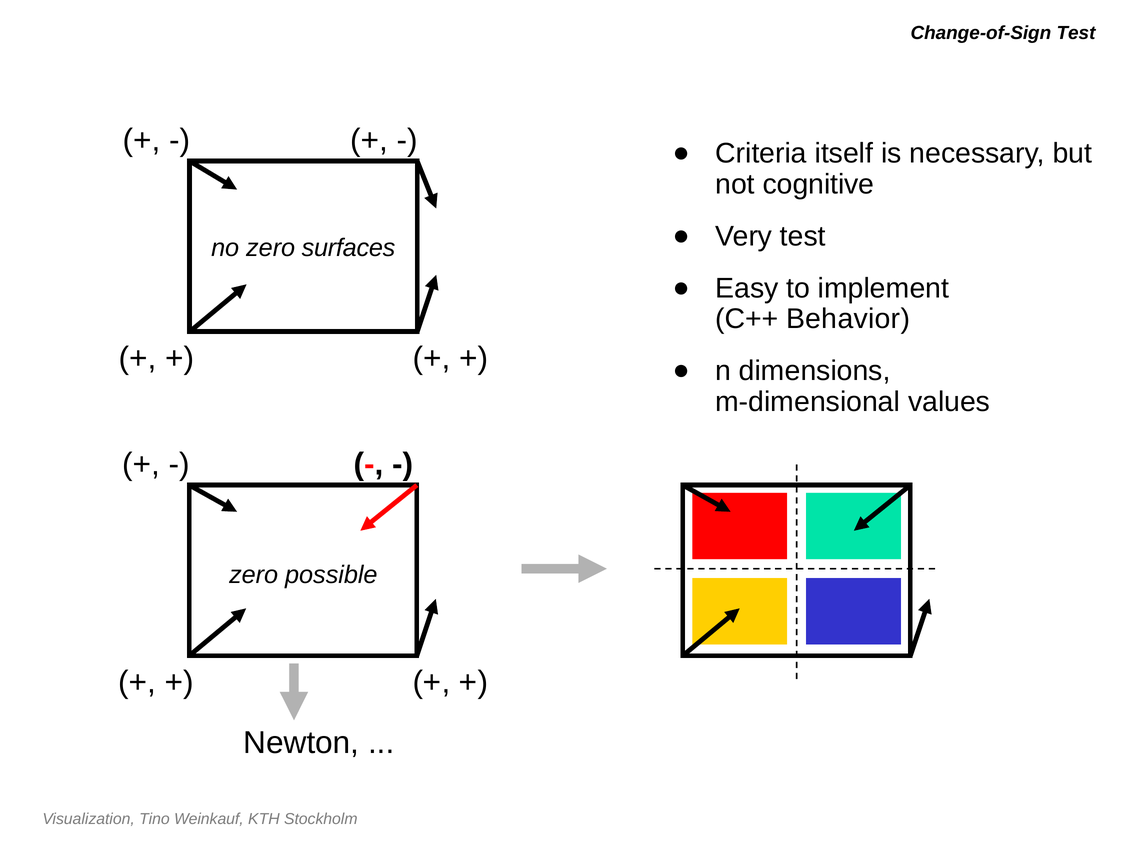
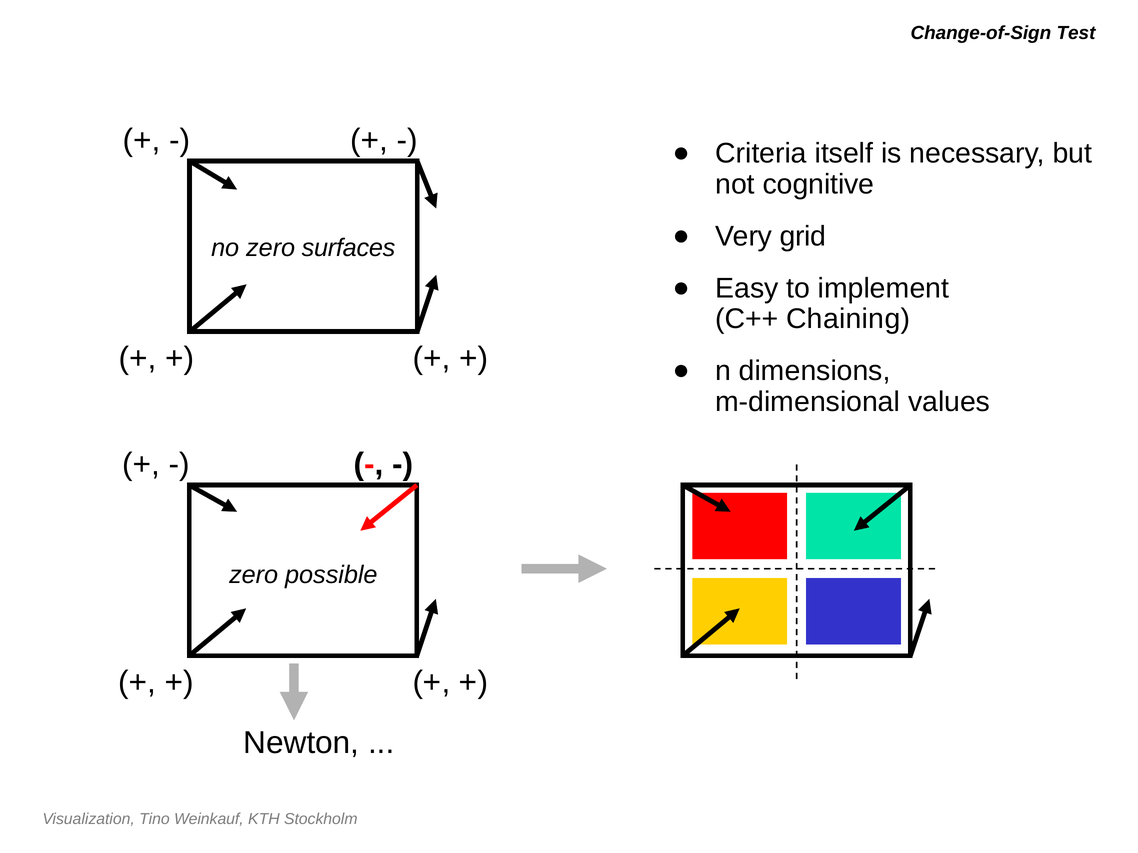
Very test: test -> grid
Behavior: Behavior -> Chaining
